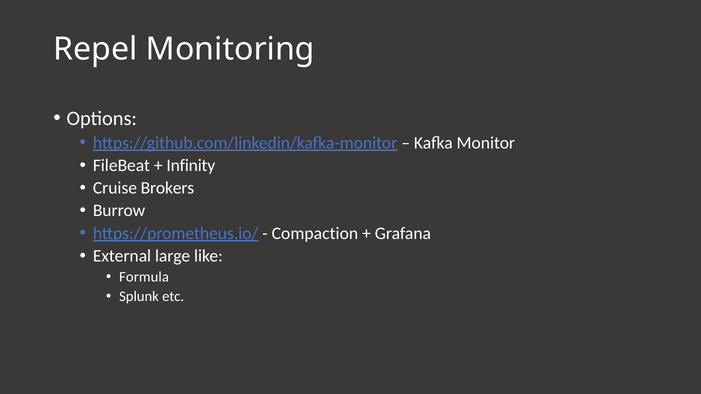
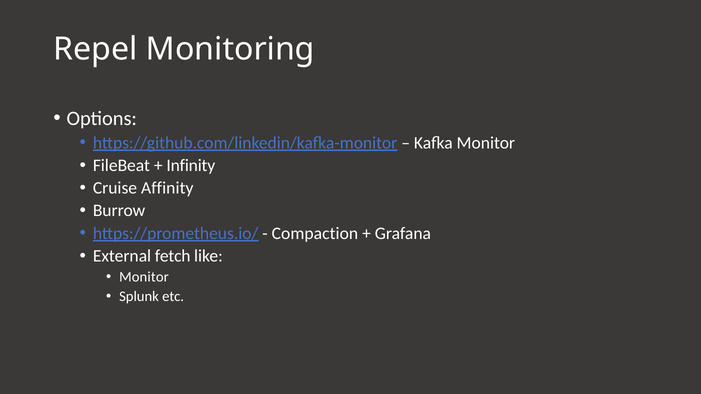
Brokers: Brokers -> Affinity
large: large -> fetch
Formula at (144, 277): Formula -> Monitor
